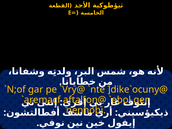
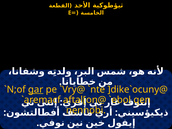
gar underline: none -> present
